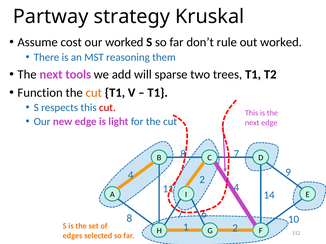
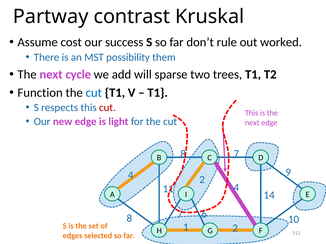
strategy: strategy -> contrast
our worked: worked -> success
reasoning: reasoning -> possibility
tools: tools -> cycle
cut at (94, 93) colour: orange -> blue
